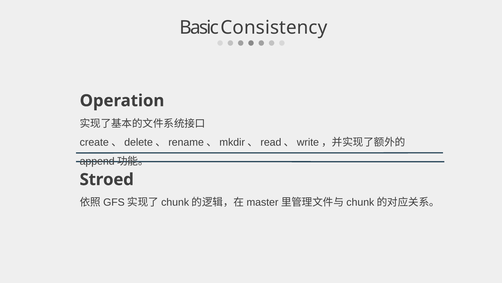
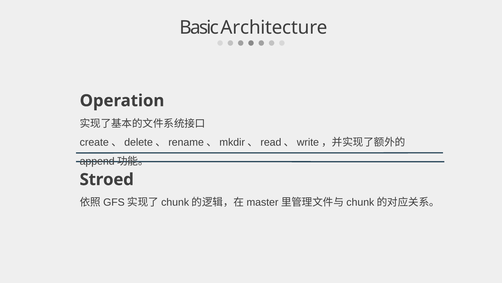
Consistency: Consistency -> Architecture
